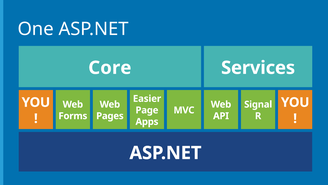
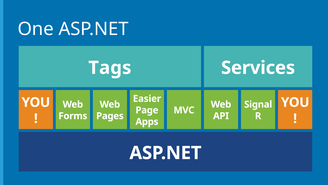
Core: Core -> Tags
